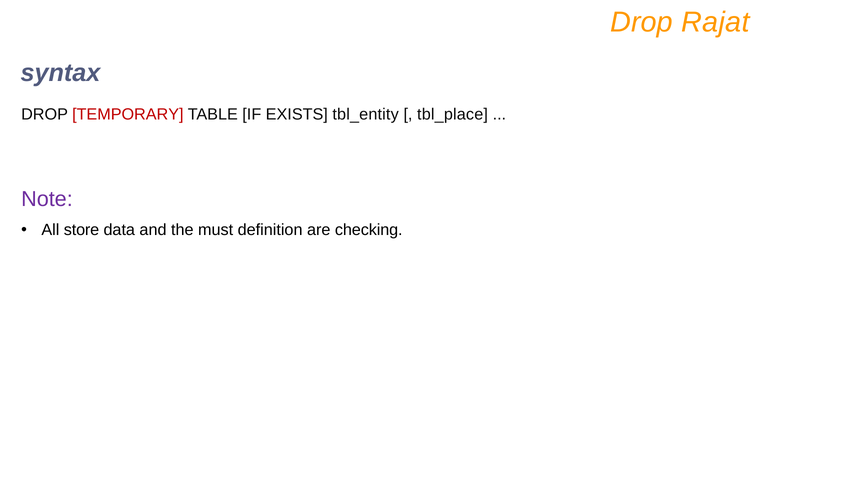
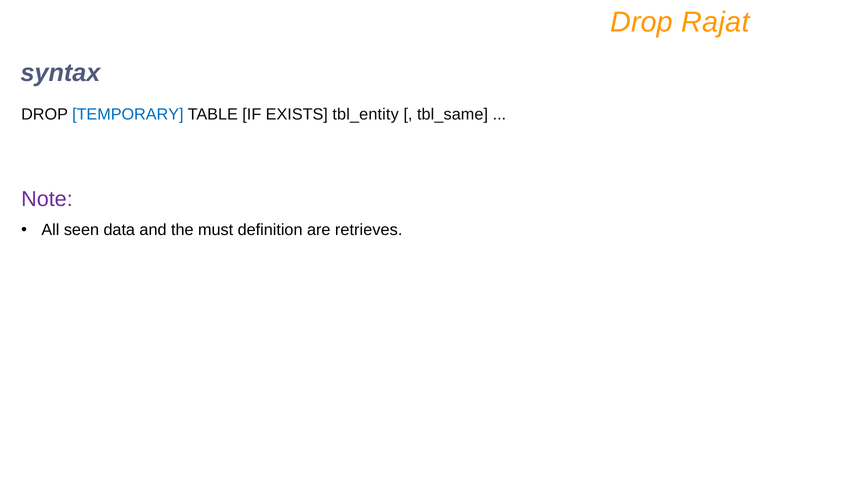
TEMPORARY colour: red -> blue
tbl_place: tbl_place -> tbl_same
store: store -> seen
checking: checking -> retrieves
